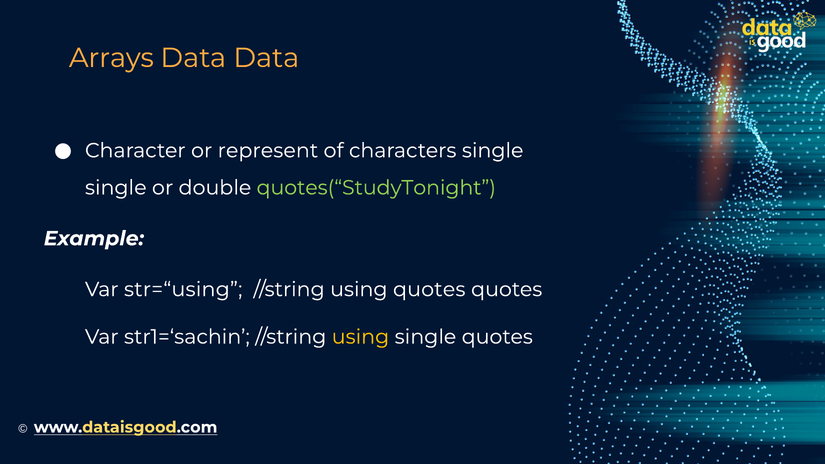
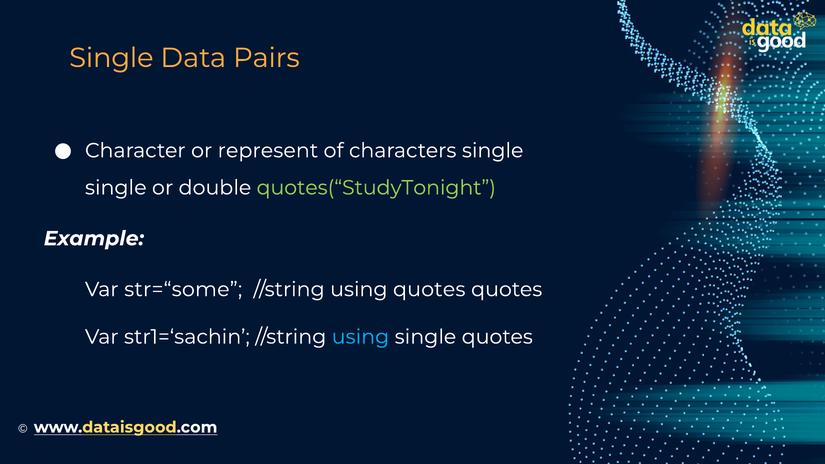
Arrays at (111, 58): Arrays -> Single
Data Data: Data -> Pairs
str=“using: str=“using -> str=“some
using at (360, 337) colour: yellow -> light blue
